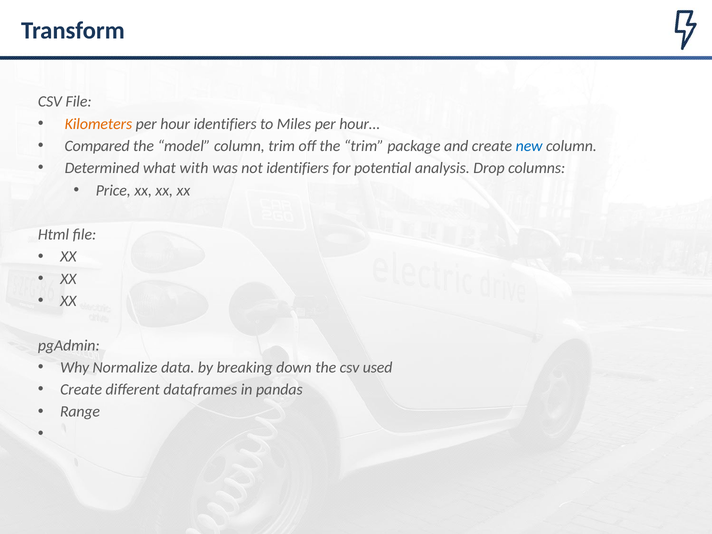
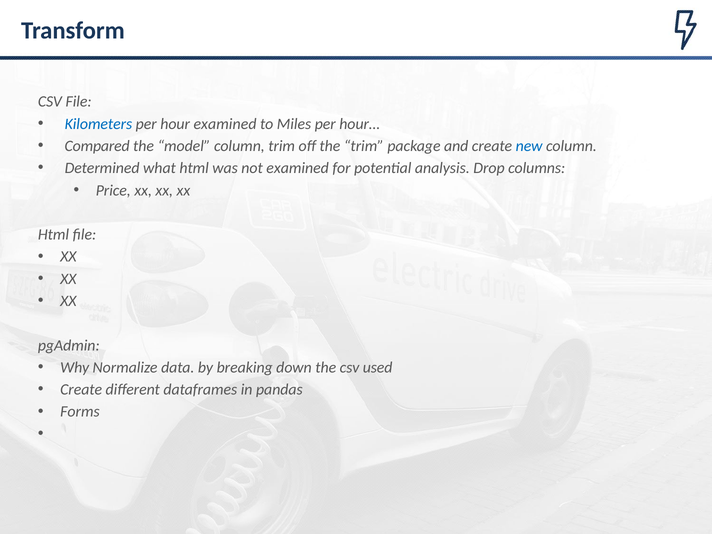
Kilometers colour: orange -> blue
hour identifiers: identifiers -> examined
what with: with -> html
not identifiers: identifiers -> examined
Range: Range -> Forms
